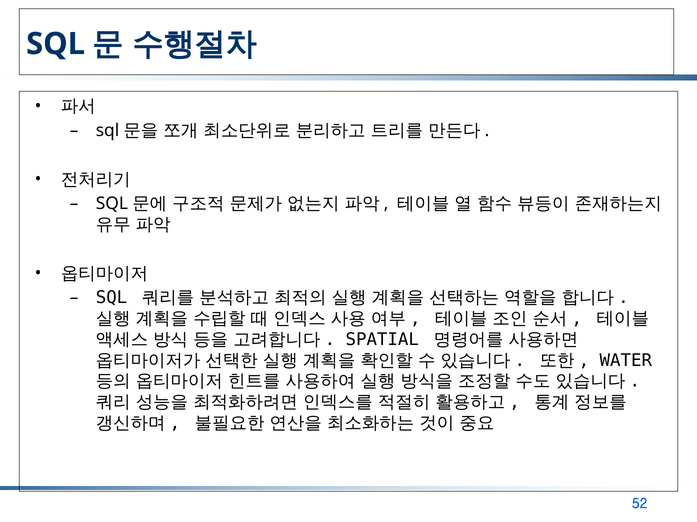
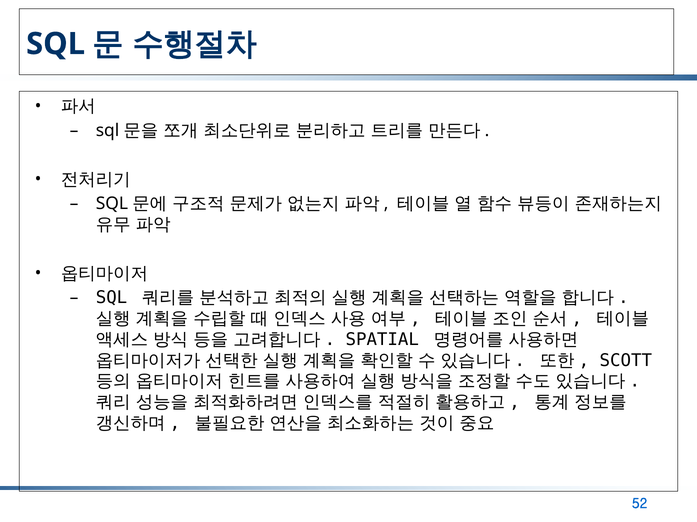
WATER: WATER -> SCOTT
